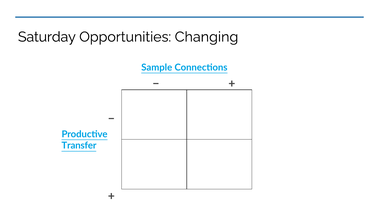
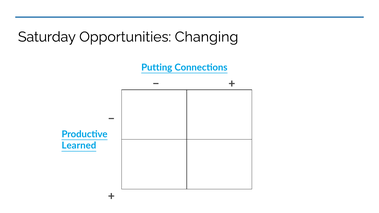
Sample: Sample -> Putting
Transfer: Transfer -> Learned
